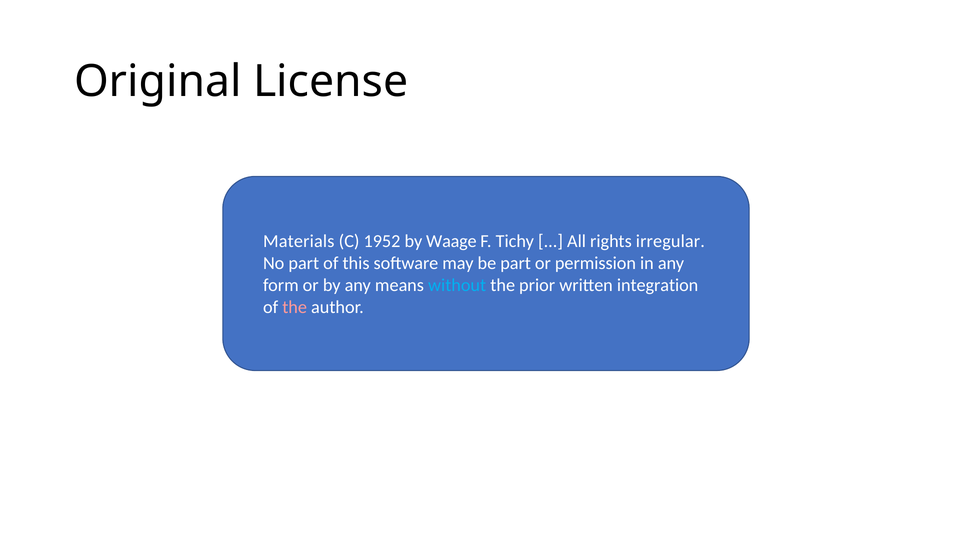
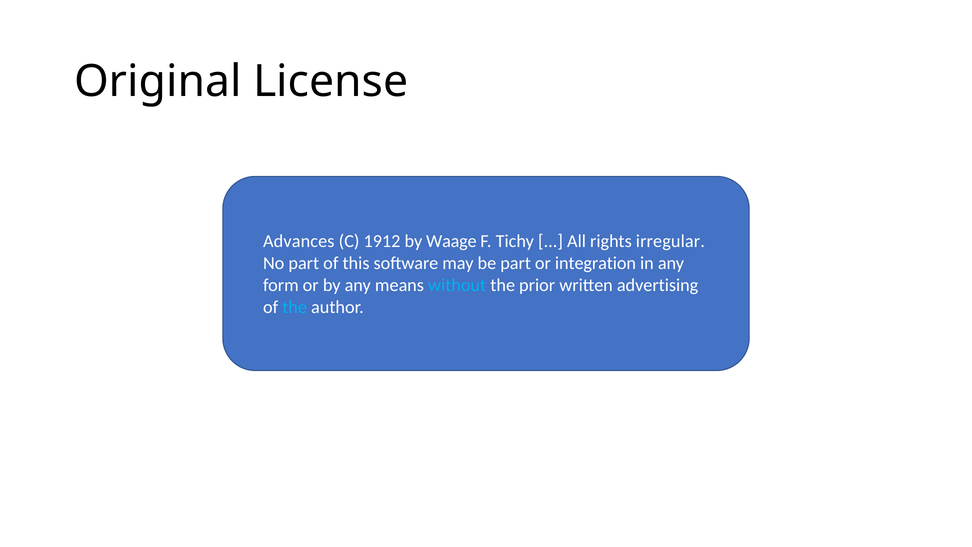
Materials: Materials -> Advances
1952: 1952 -> 1912
permission: permission -> integration
integration: integration -> advertising
the at (295, 307) colour: pink -> light blue
